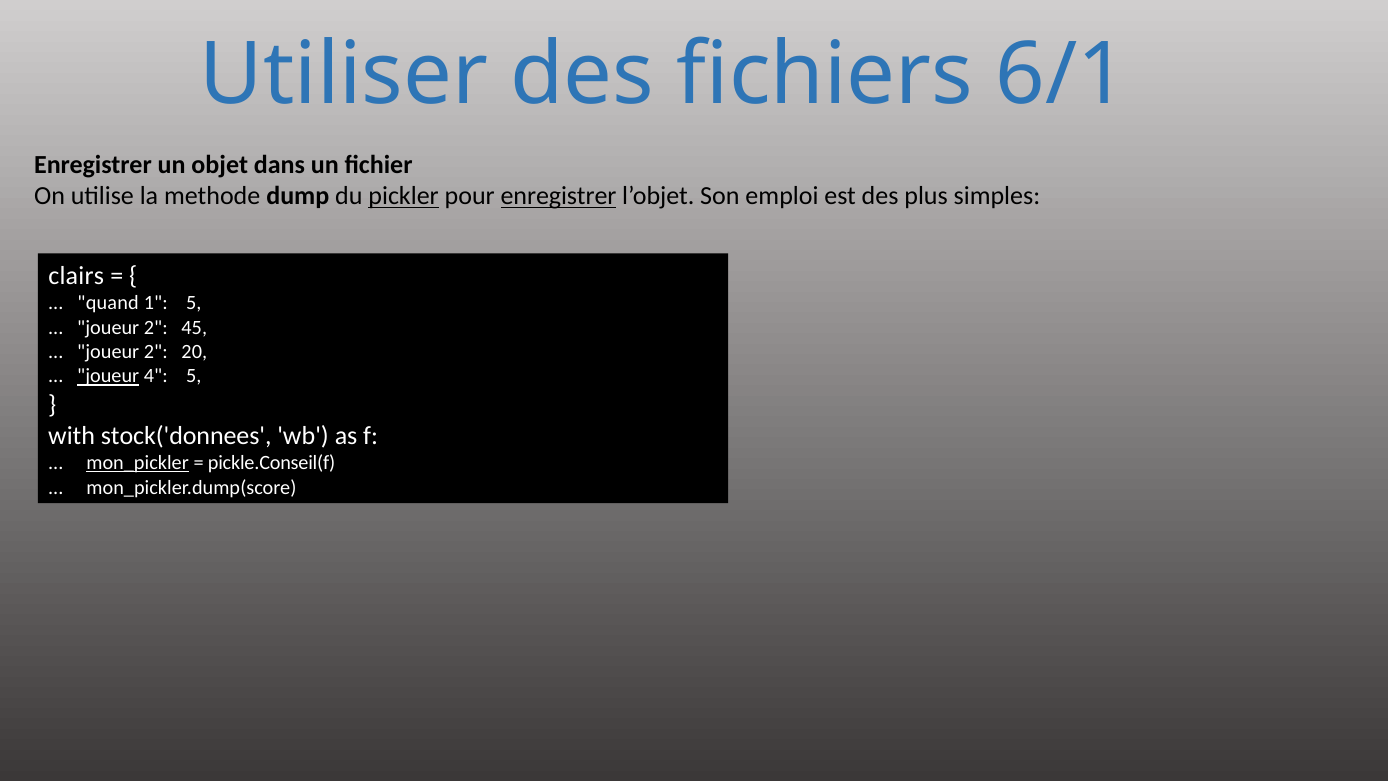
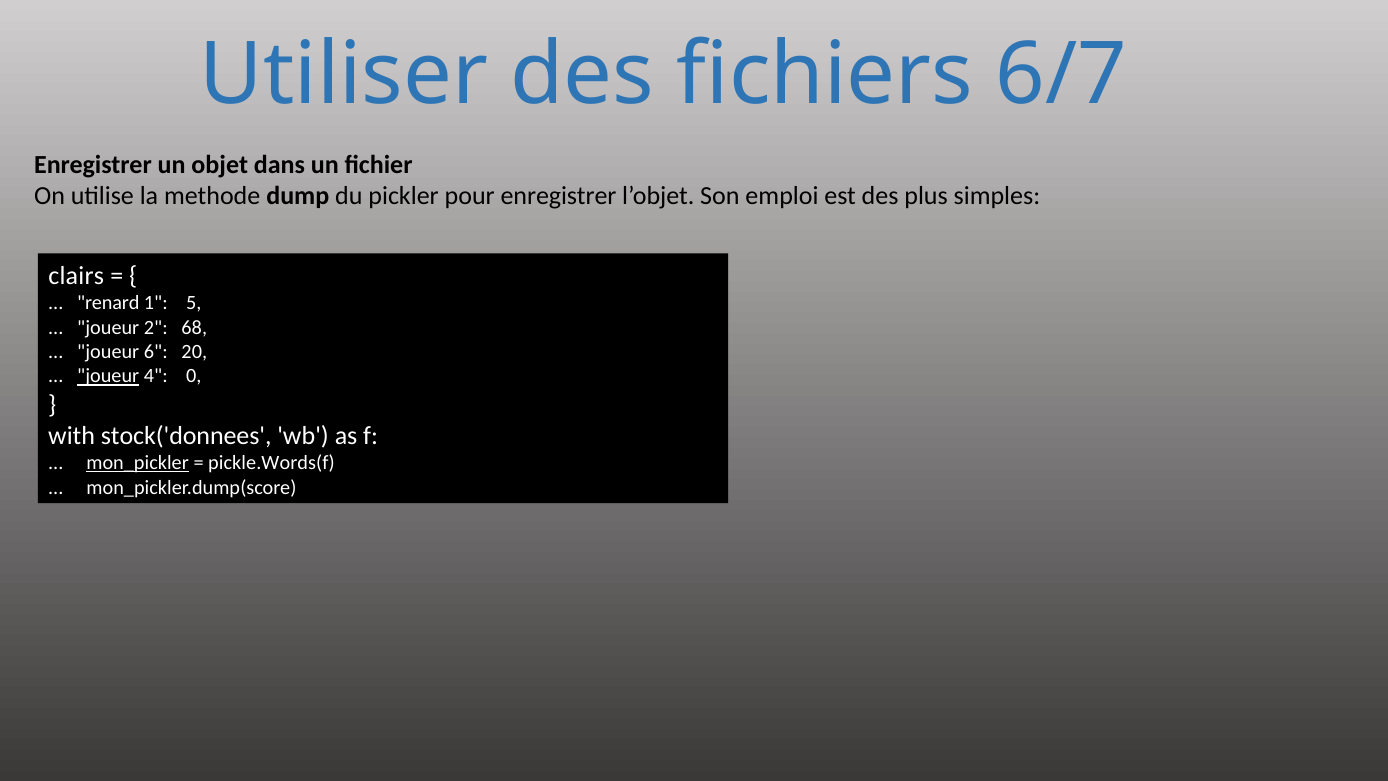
6/1: 6/1 -> 6/7
pickler underline: present -> none
enregistrer at (559, 196) underline: present -> none
quand: quand -> renard
45: 45 -> 68
2 at (156, 352): 2 -> 6
4 5: 5 -> 0
pickle.Conseil(f: pickle.Conseil(f -> pickle.Words(f
